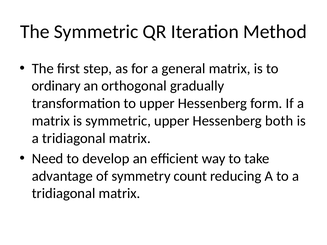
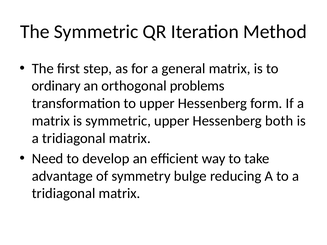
gradually: gradually -> problems
count: count -> bulge
